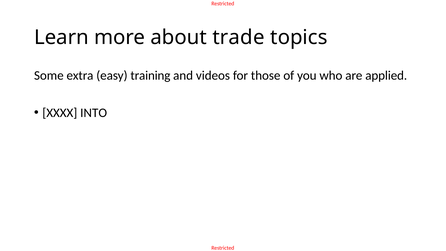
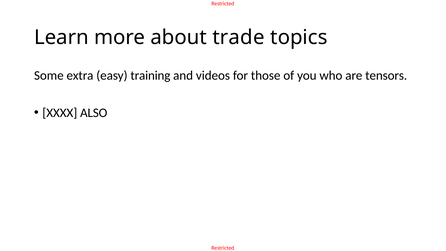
applied: applied -> tensors
INTO: INTO -> ALSO
